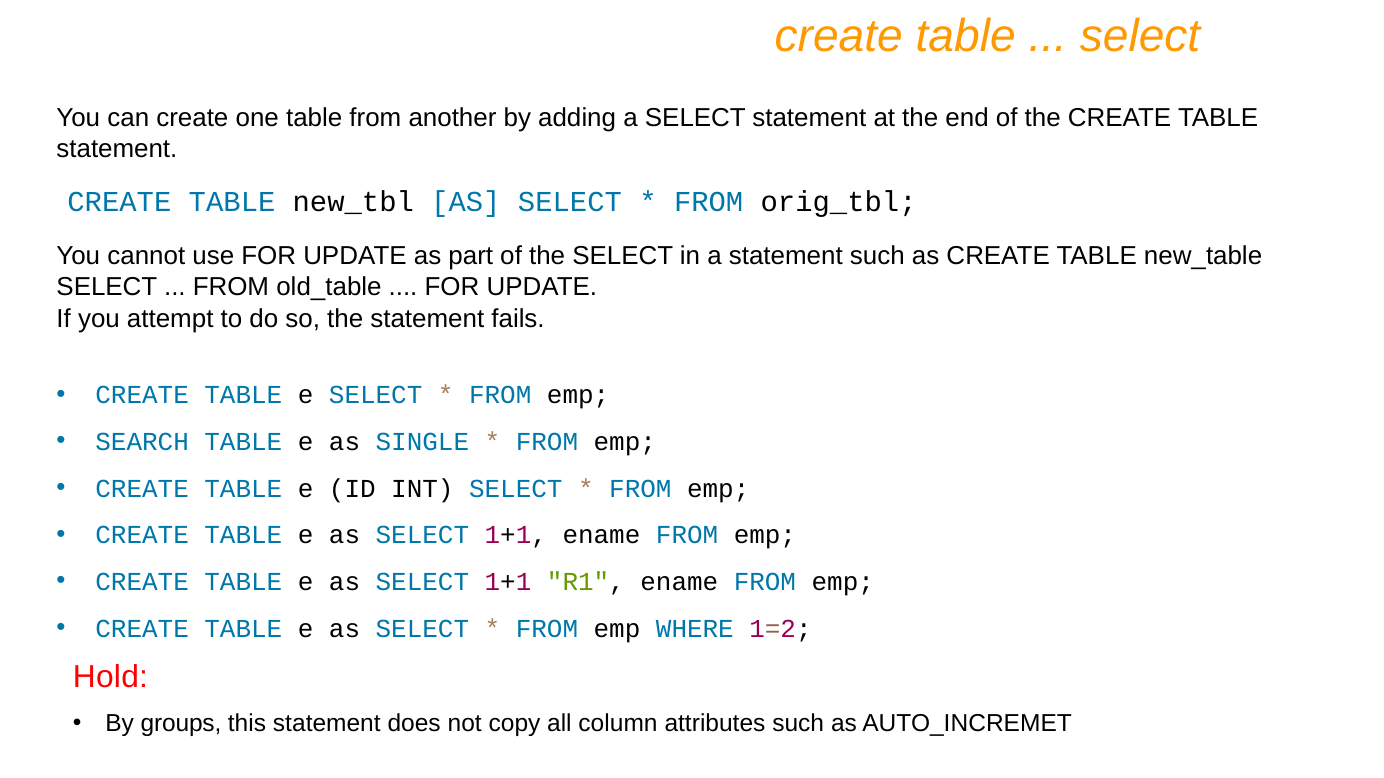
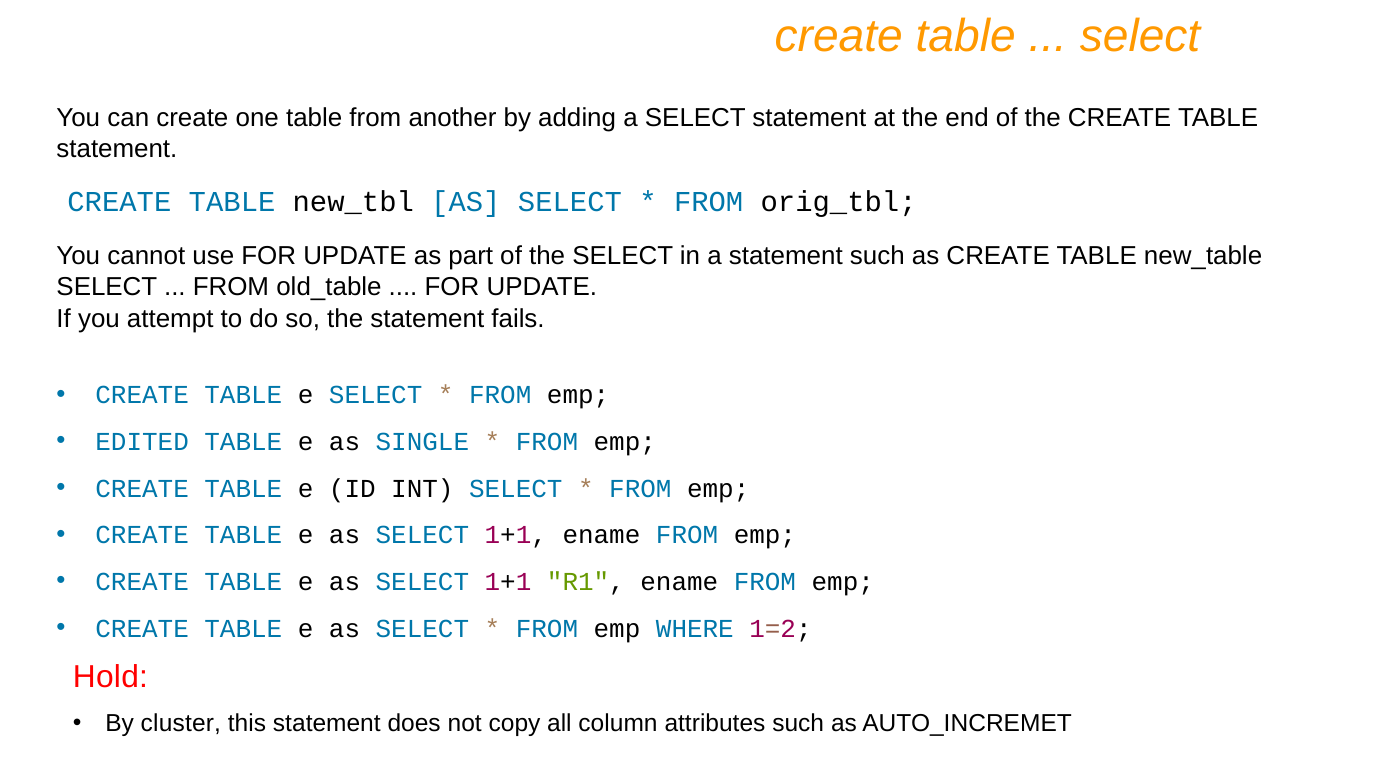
SEARCH: SEARCH -> EDITED
groups: groups -> cluster
